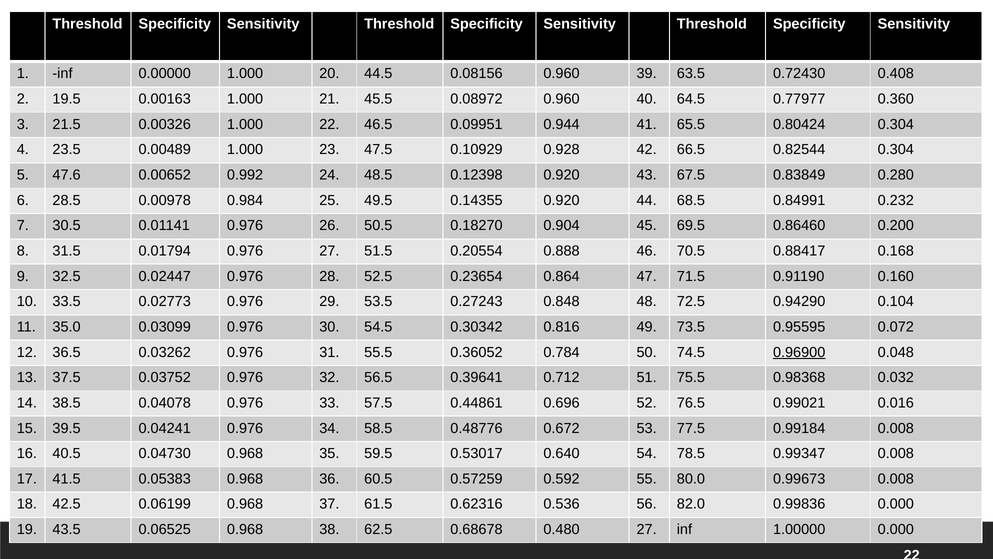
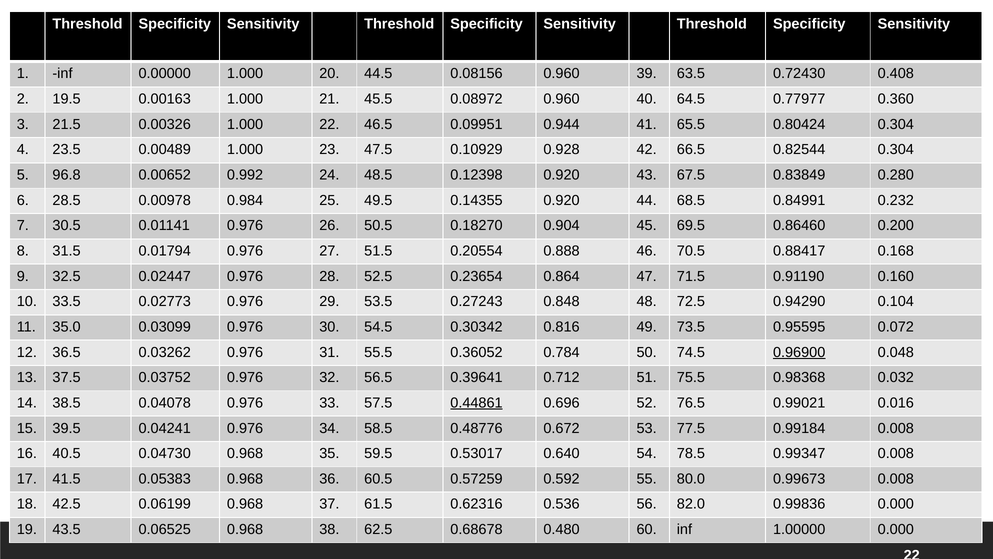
47.6: 47.6 -> 96.8
0.44861 underline: none -> present
0.480 27: 27 -> 60
